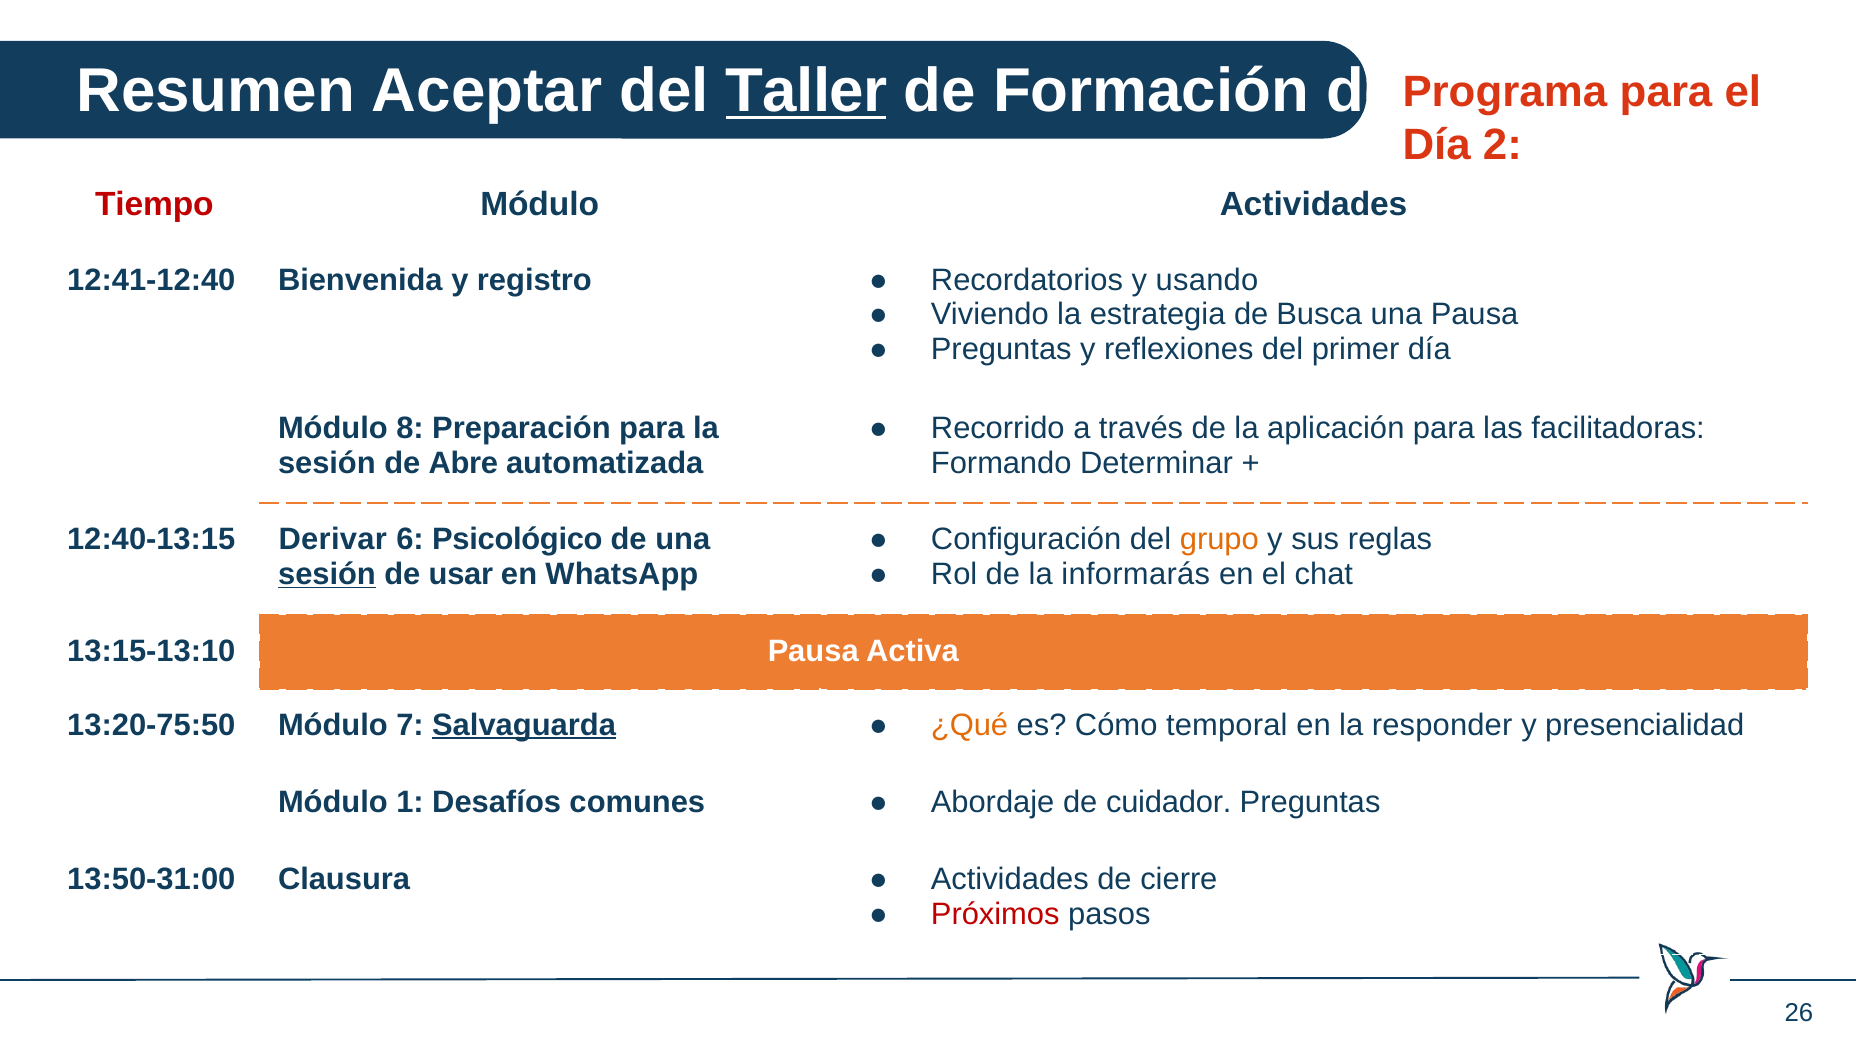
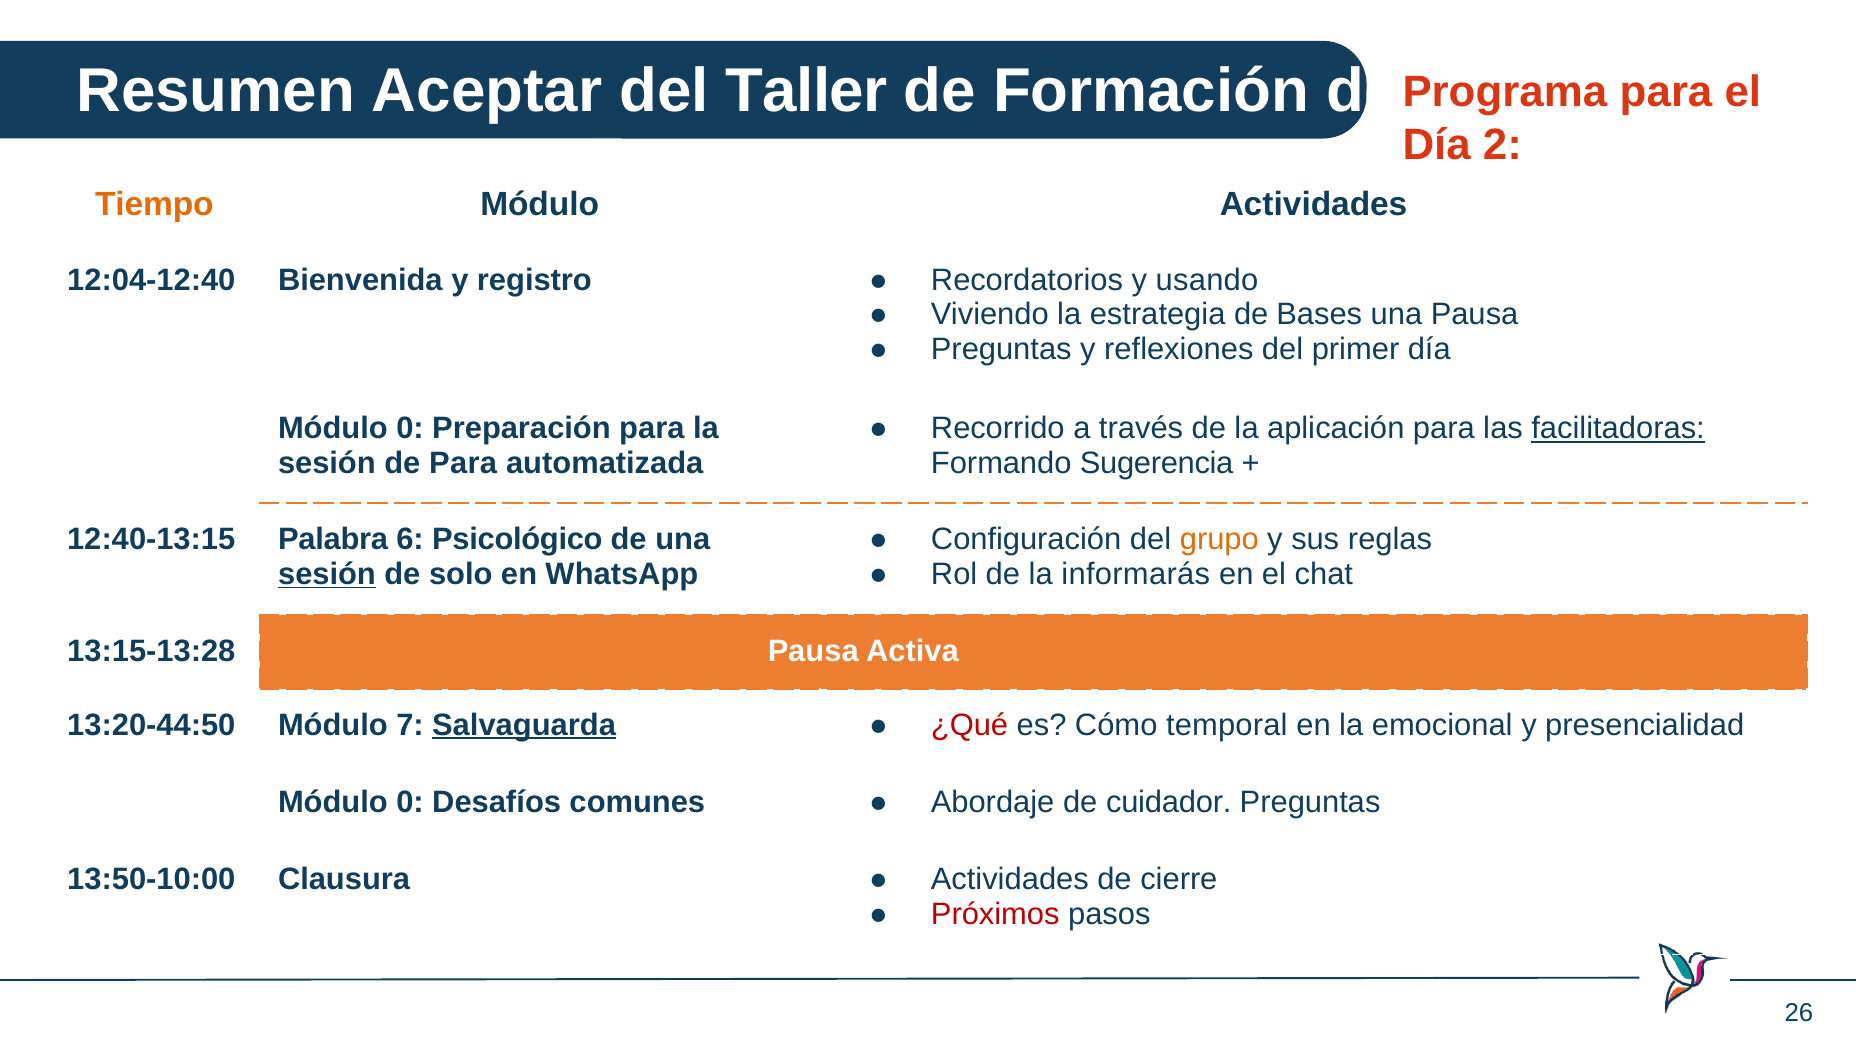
Taller underline: present -> none
Tiempo colour: red -> orange
12:41-12:40: 12:41-12:40 -> 12:04-12:40
Busca: Busca -> Bases
facilitadoras underline: none -> present
8 at (410, 428): 8 -> 0
de Abre: Abre -> Para
Determinar: Determinar -> Sugerencia
Derivar: Derivar -> Palabra
usar: usar -> solo
13:15-13:10: 13:15-13:10 -> 13:15-13:28
13:20-75:50: 13:20-75:50 -> 13:20-44:50
¿Qué colour: orange -> red
responder: responder -> emocional
1 at (410, 802): 1 -> 0
13:50-31:00: 13:50-31:00 -> 13:50-10:00
